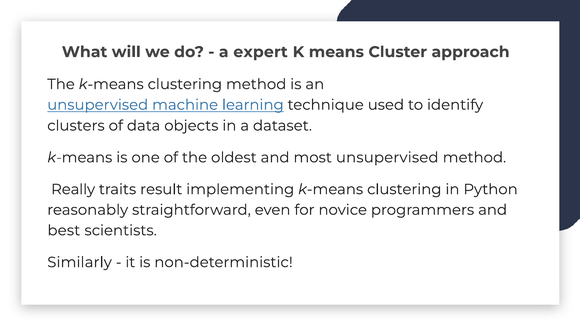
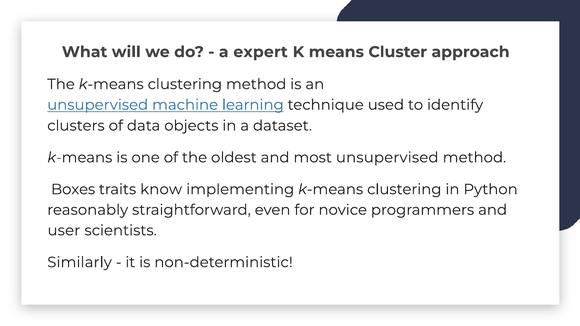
Really: Really -> Boxes
result: result -> know
best: best -> user
